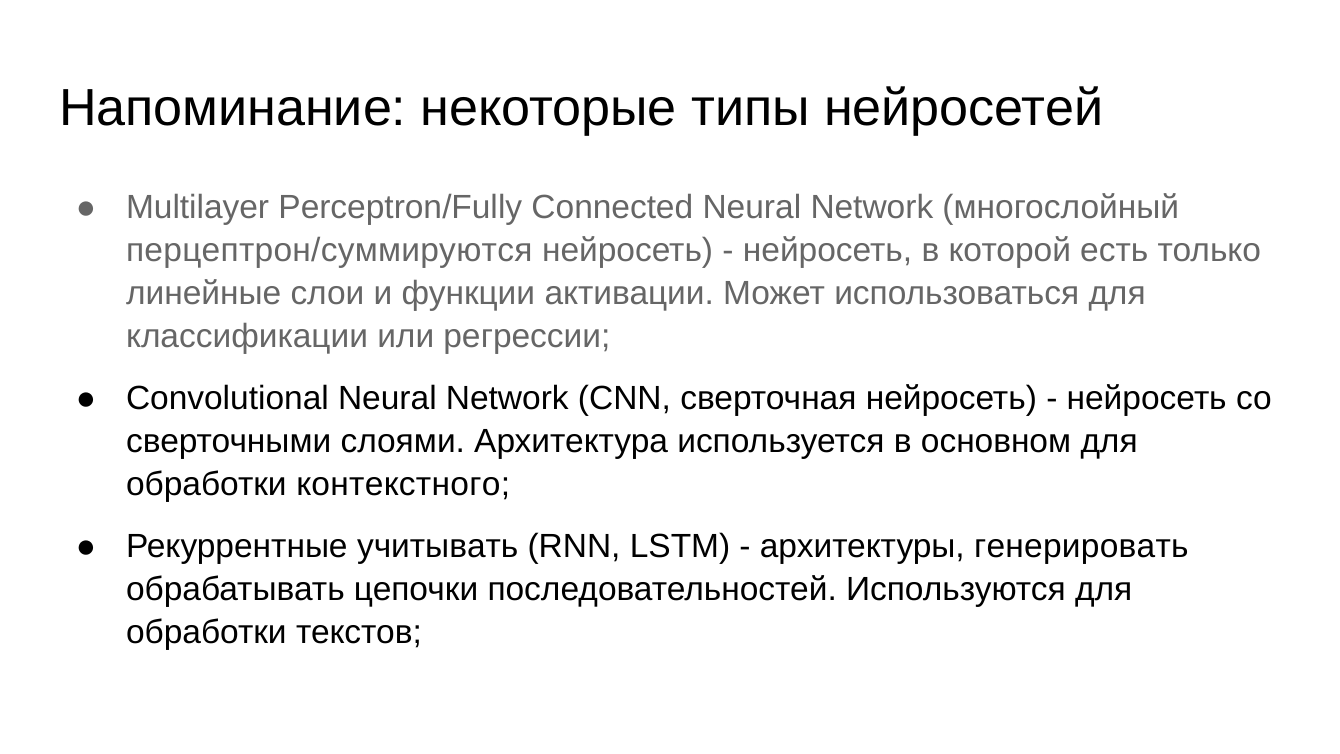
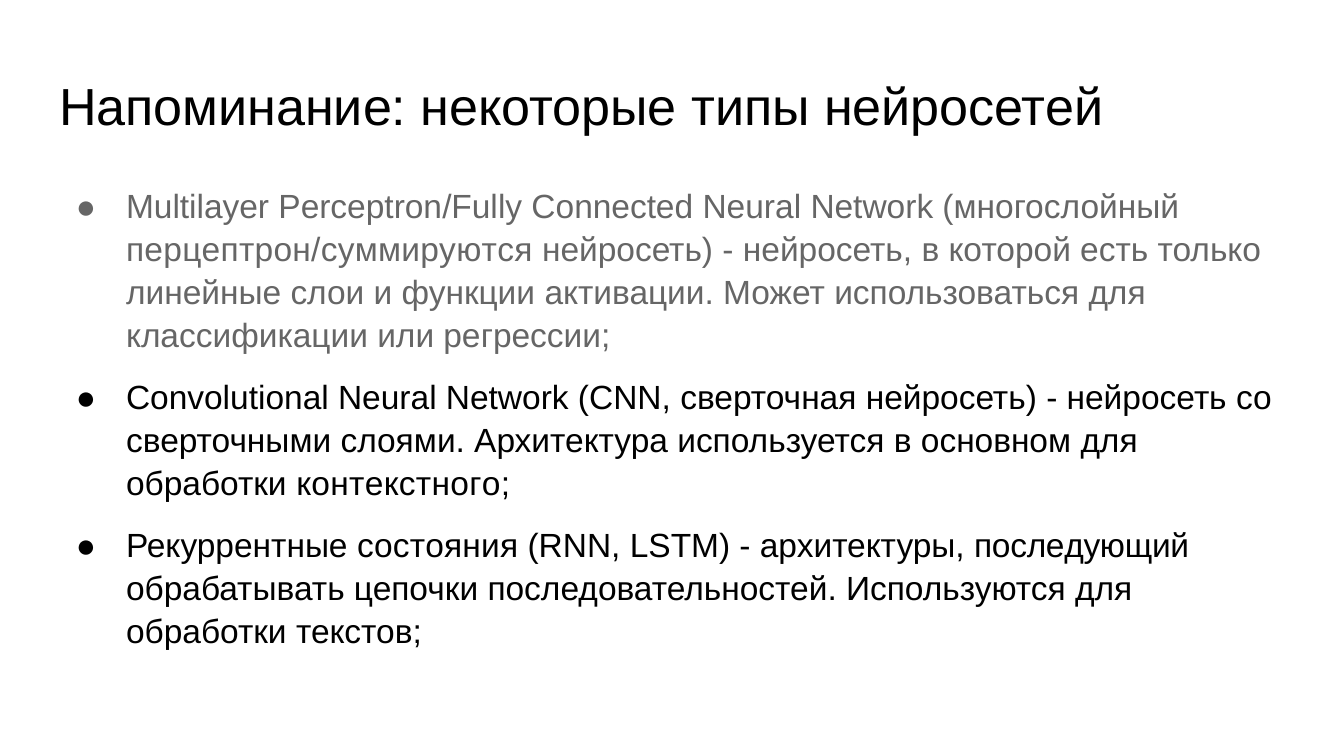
учитывать: учитывать -> состояния
генерировать: генерировать -> последующий
